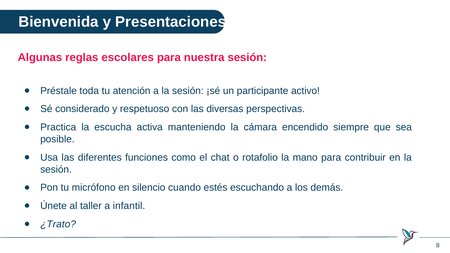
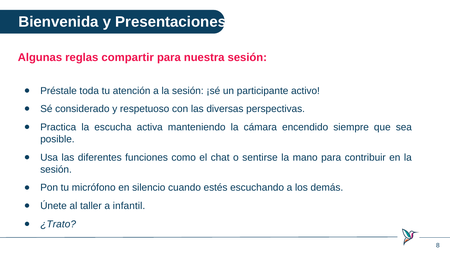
escolares: escolares -> compartir
rotafolio: rotafolio -> sentirse
